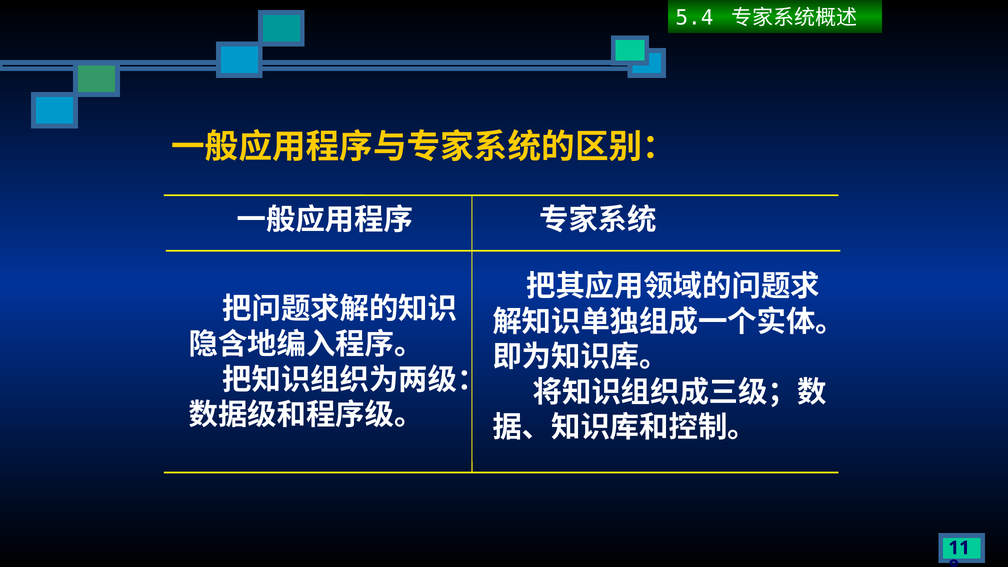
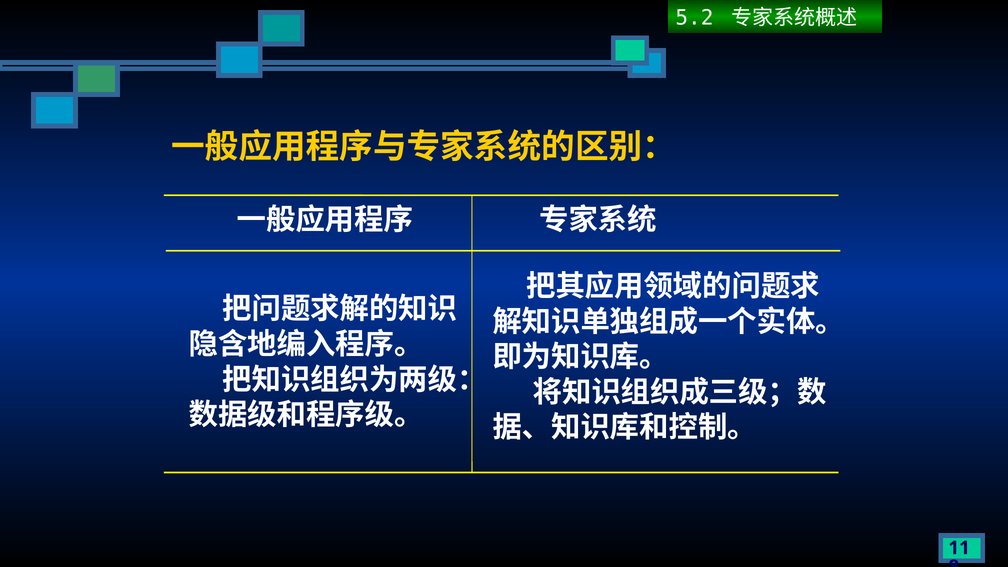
5.4: 5.4 -> 5.2
